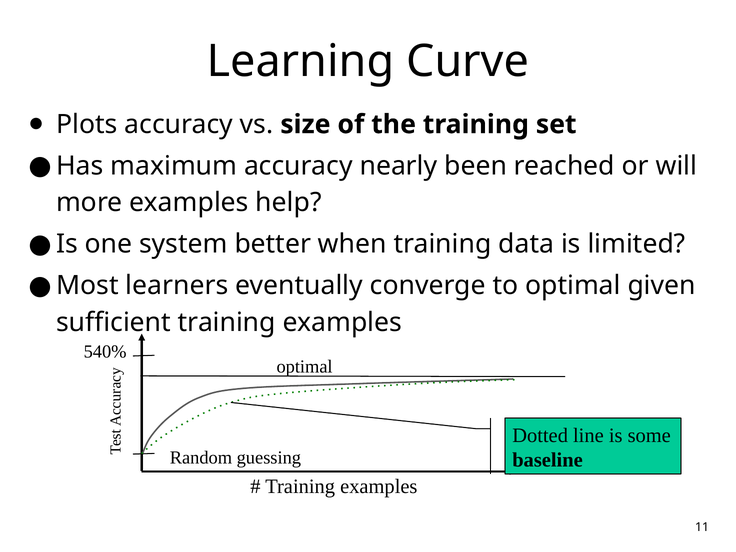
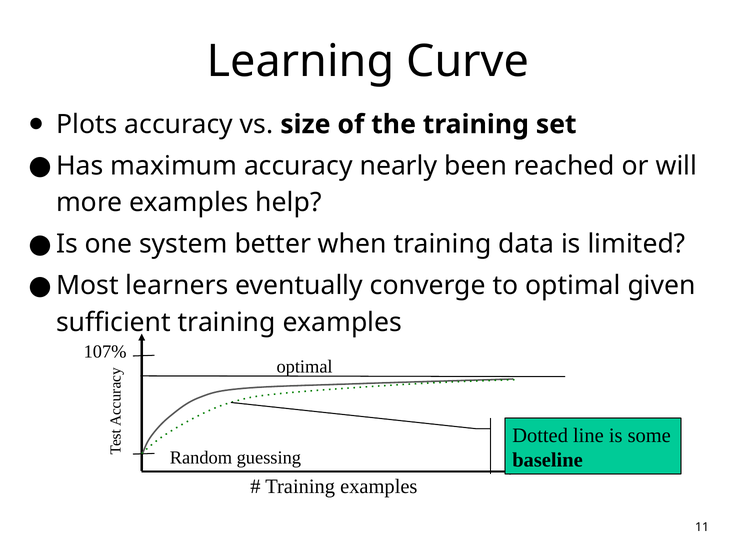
540%: 540% -> 107%
